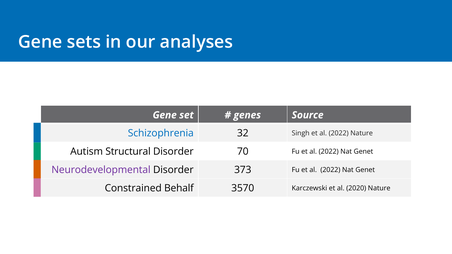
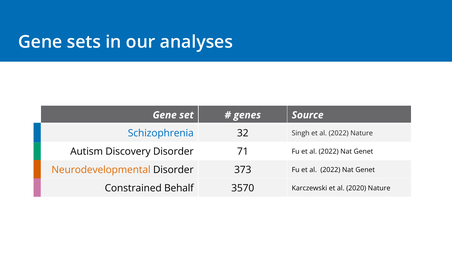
Structural: Structural -> Discovery
70: 70 -> 71
Neurodevelopmental colour: purple -> orange
